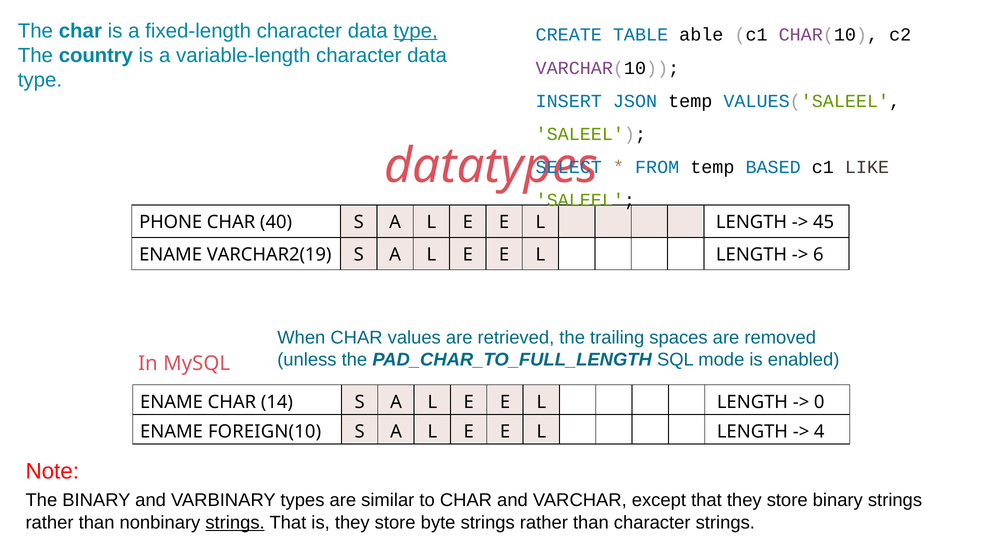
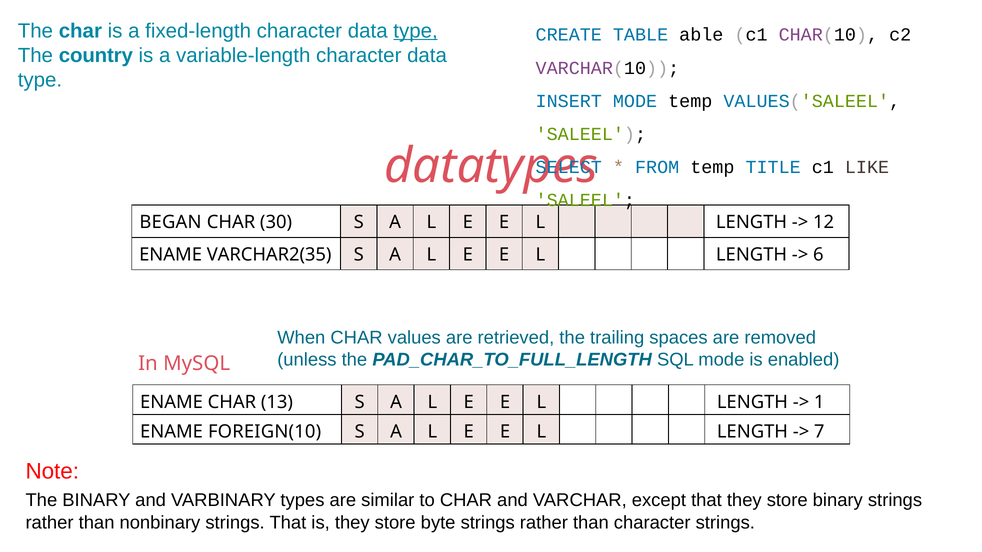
INSERT JSON: JSON -> MODE
BASED: BASED -> TITLE
PHONE: PHONE -> BEGAN
40: 40 -> 30
45: 45 -> 12
VARCHAR2(19: VARCHAR2(19 -> VARCHAR2(35
14: 14 -> 13
0: 0 -> 1
4: 4 -> 7
strings at (235, 523) underline: present -> none
